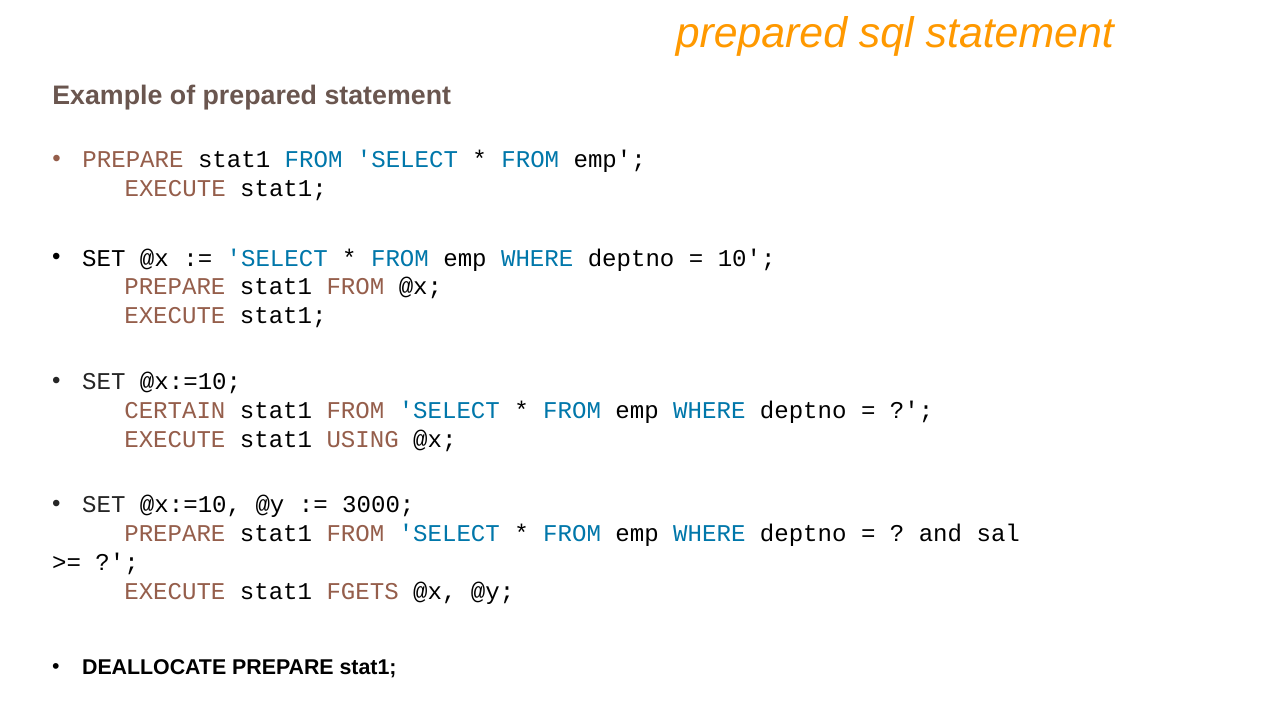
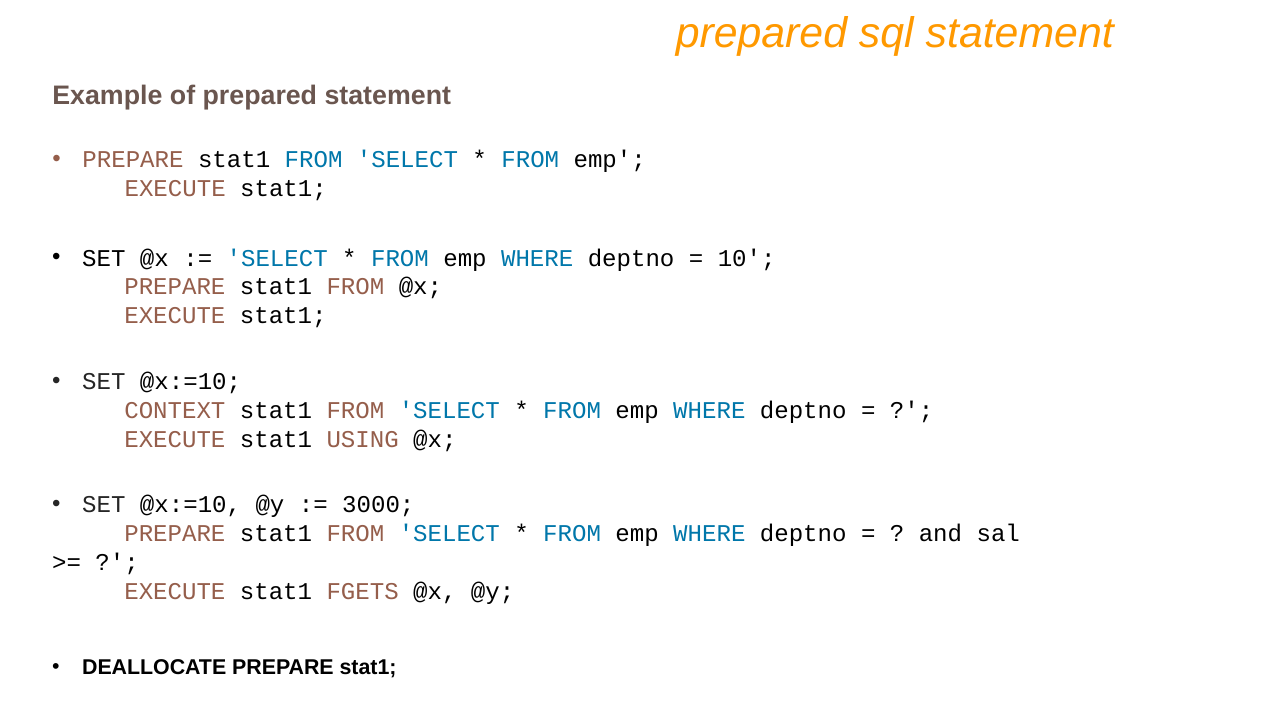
CERTAIN: CERTAIN -> CONTEXT
